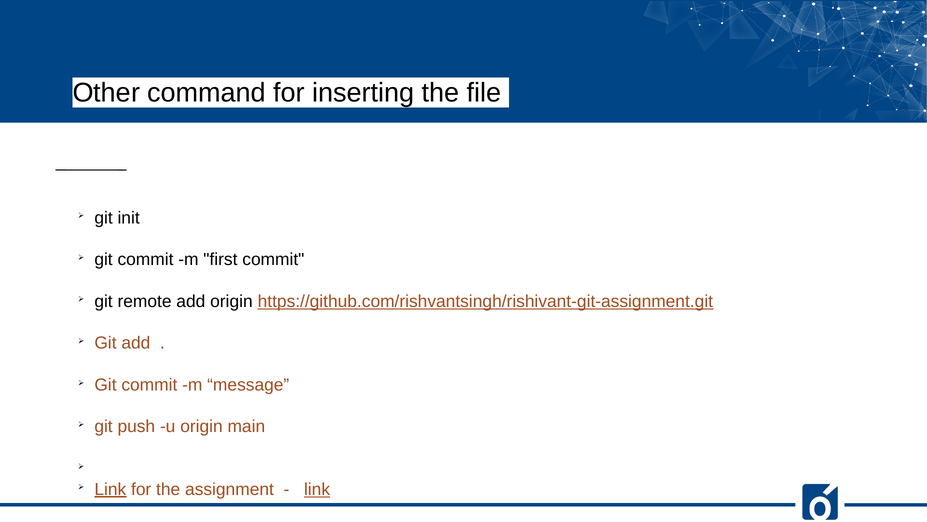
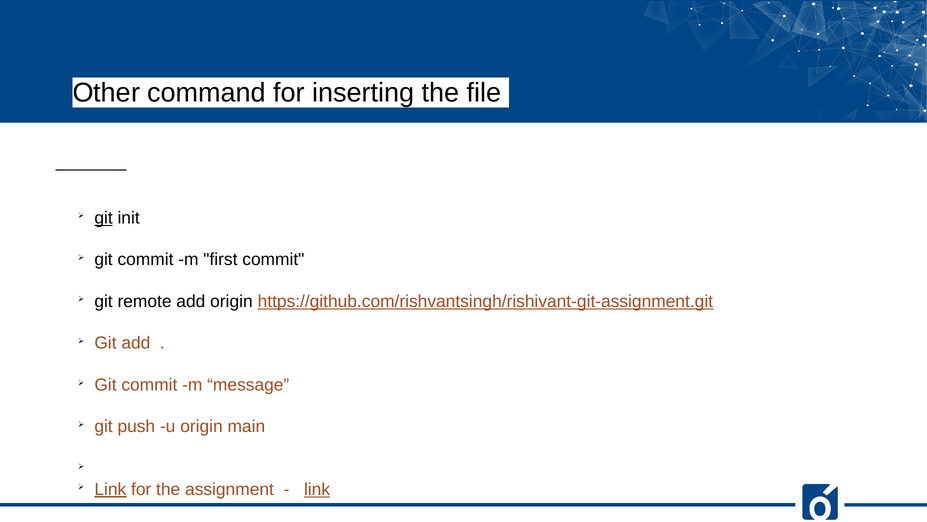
git at (104, 218) underline: none -> present
